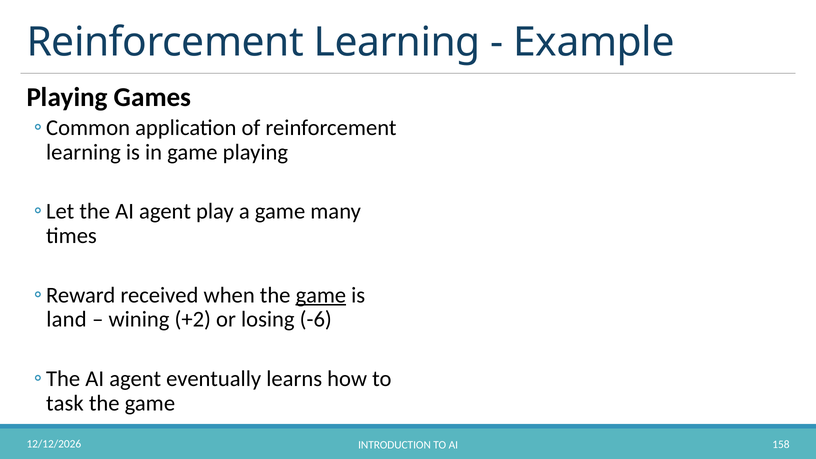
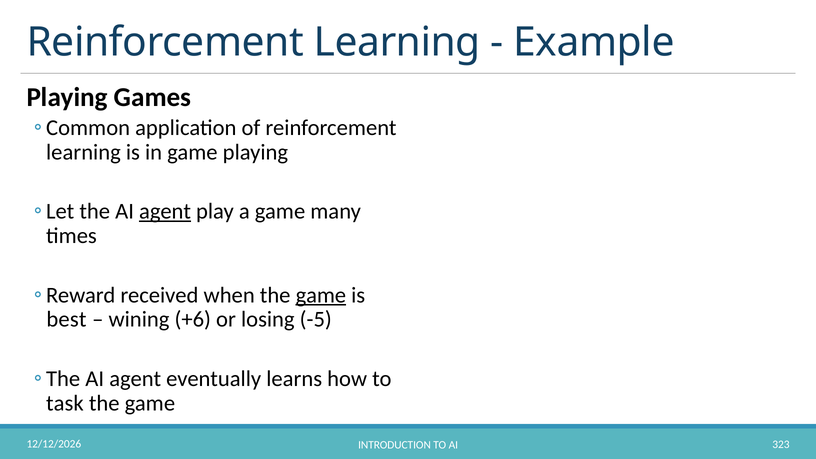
agent at (165, 211) underline: none -> present
land: land -> best
+2: +2 -> +6
-6: -6 -> -5
158: 158 -> 323
